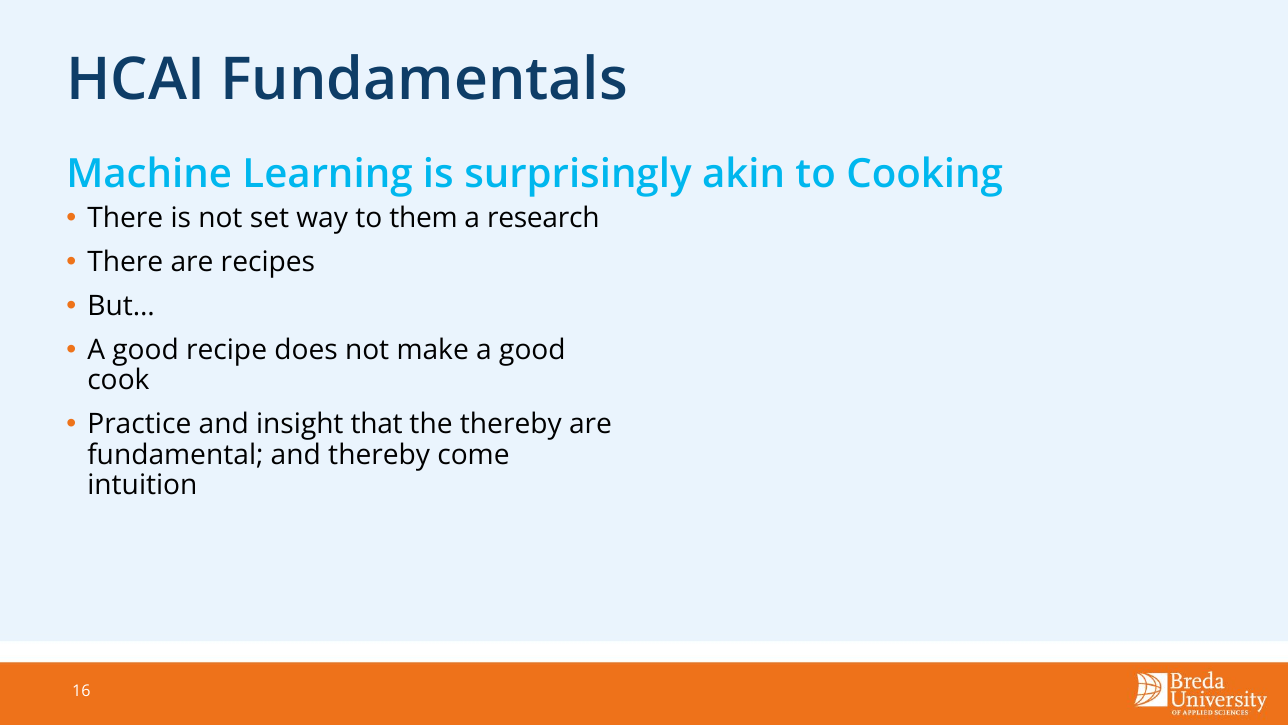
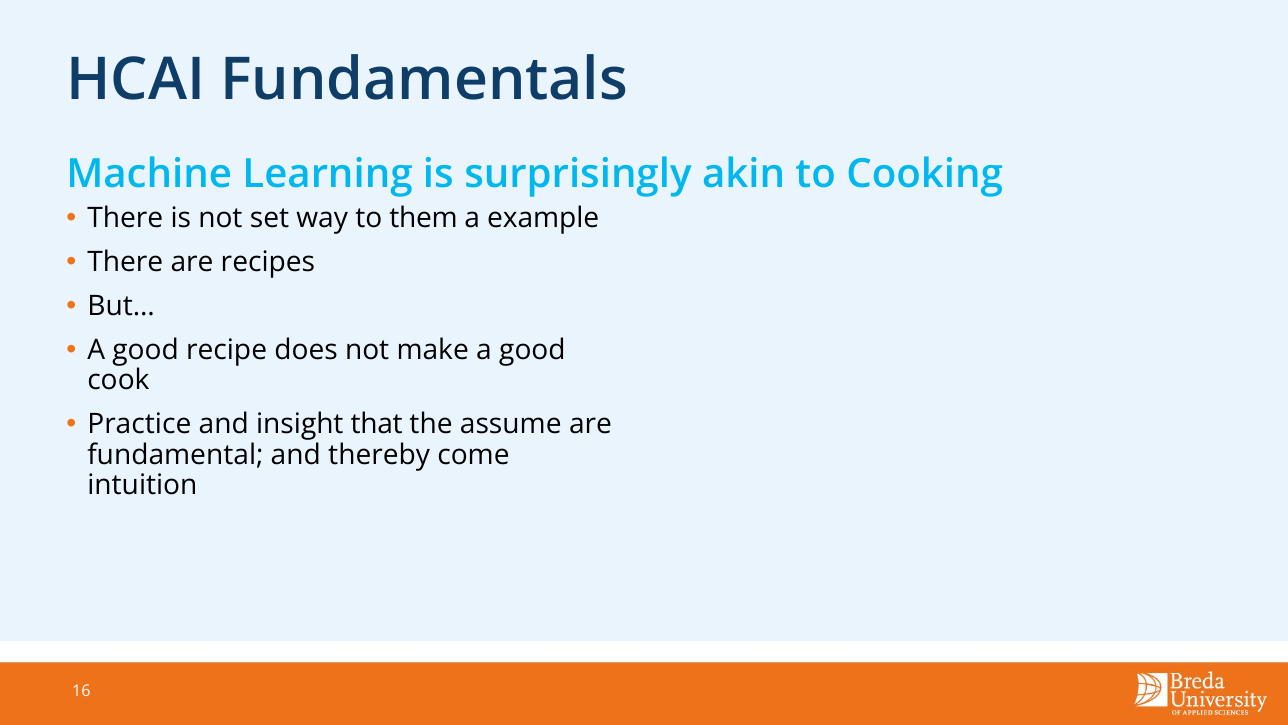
research: research -> example
the thereby: thereby -> assume
